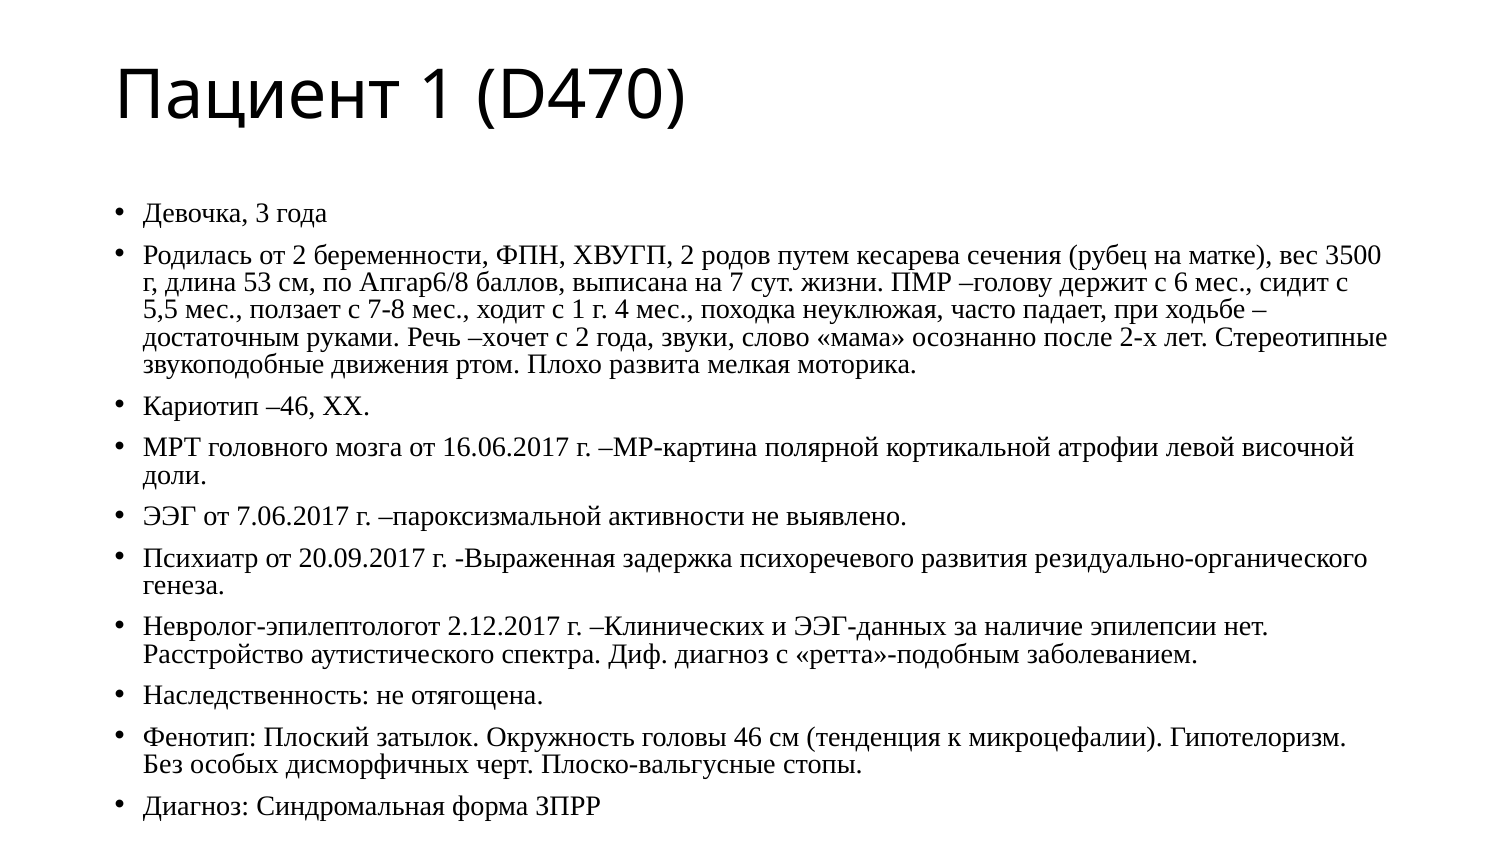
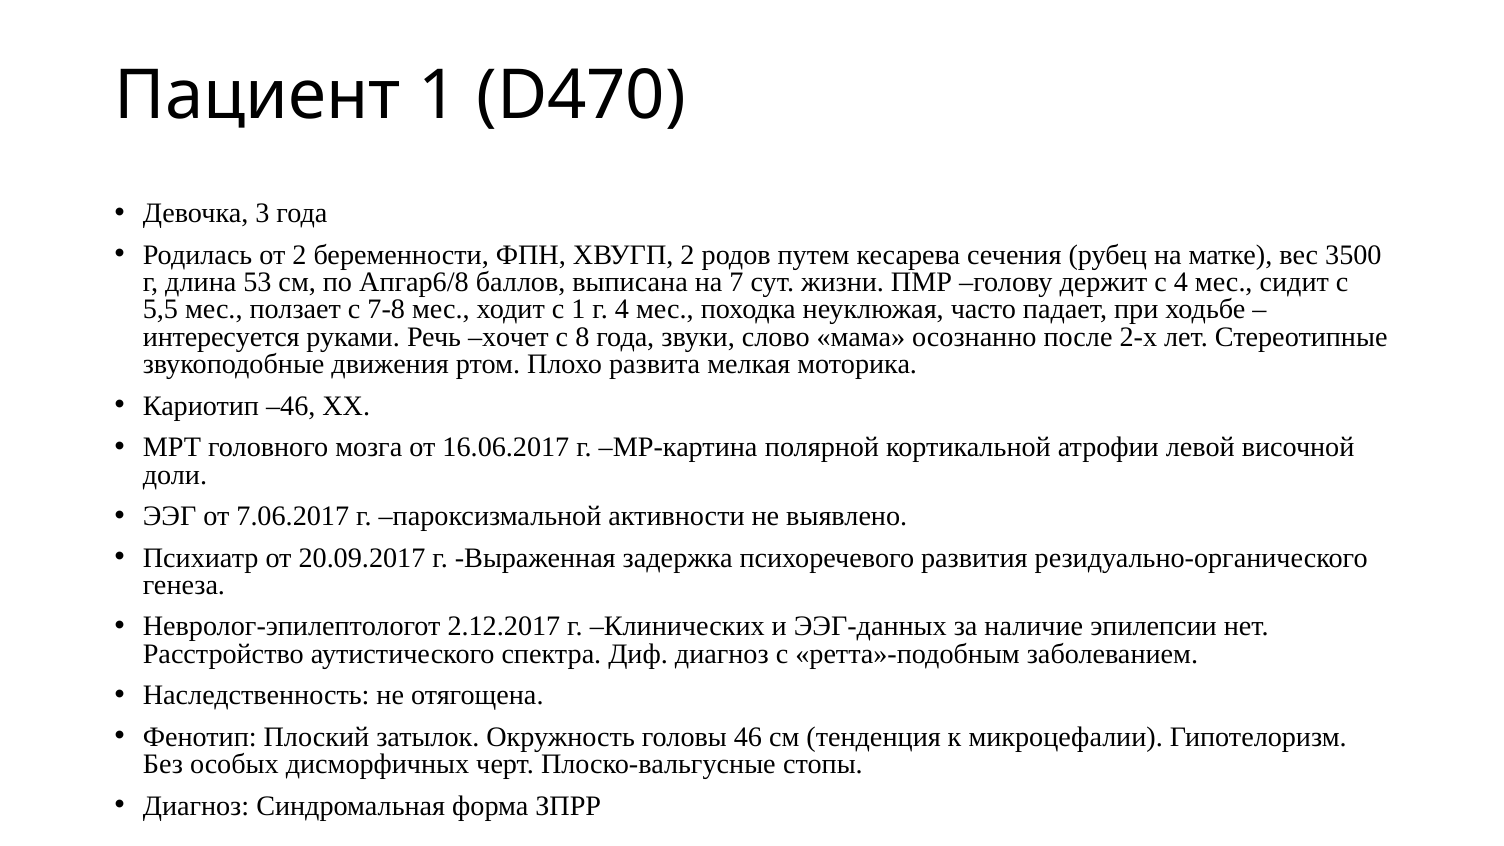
с 6: 6 -> 4
достаточным: достаточным -> интересуется
с 2: 2 -> 8
